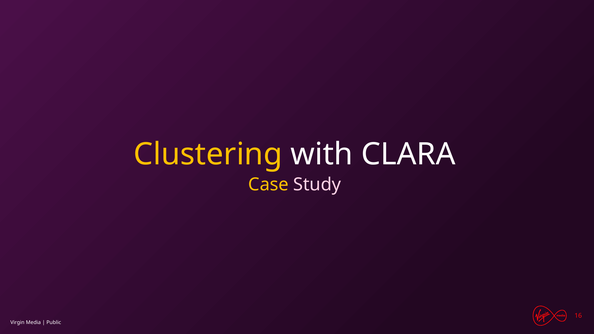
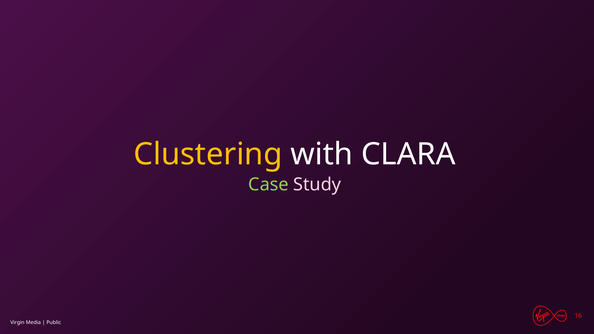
Case colour: yellow -> light green
